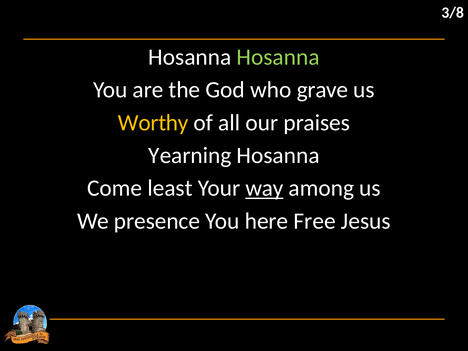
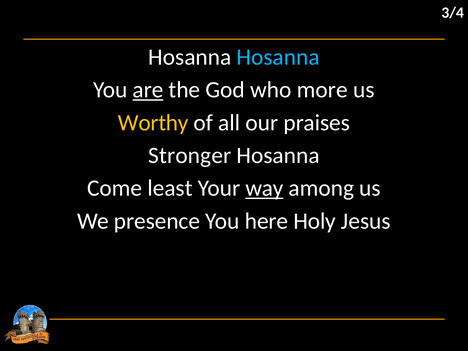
3/8: 3/8 -> 3/4
Hosanna at (278, 57) colour: light green -> light blue
are underline: none -> present
grave: grave -> more
Yearning: Yearning -> Stronger
Free: Free -> Holy
